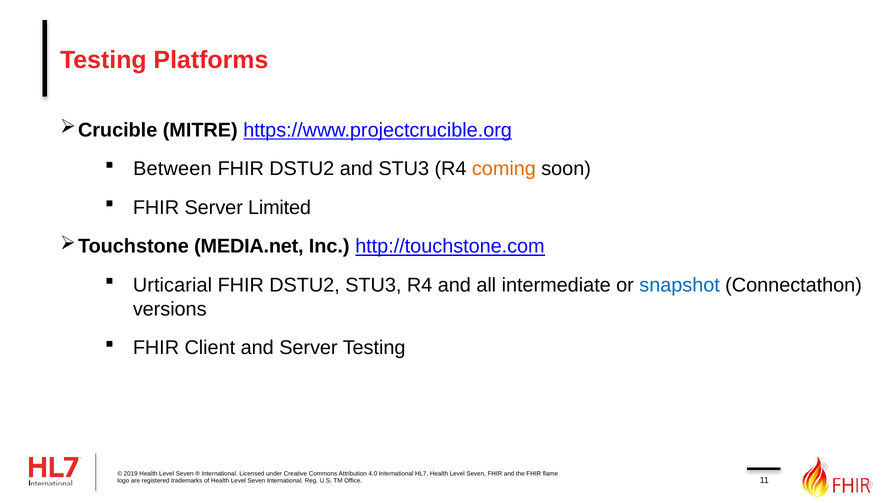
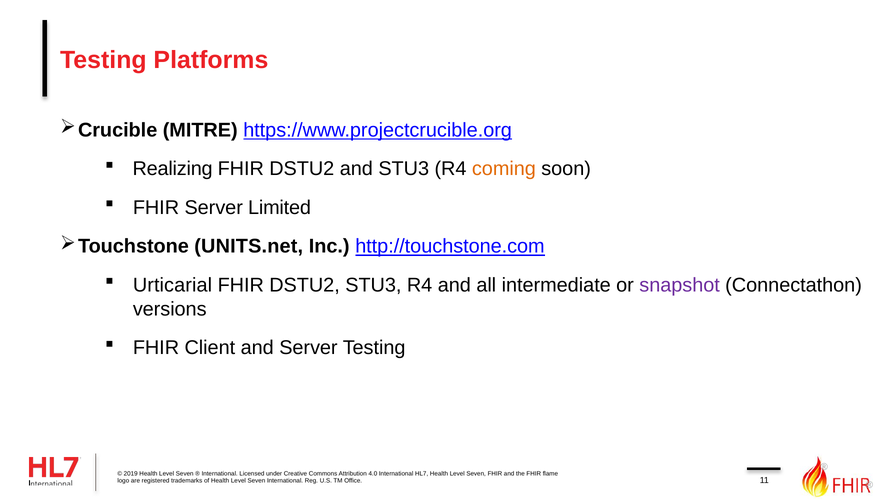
Between: Between -> Realizing
MEDIA.net: MEDIA.net -> UNITS.net
snapshot colour: blue -> purple
